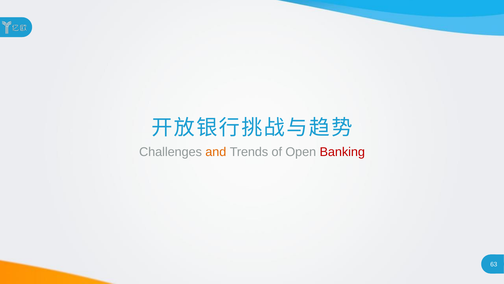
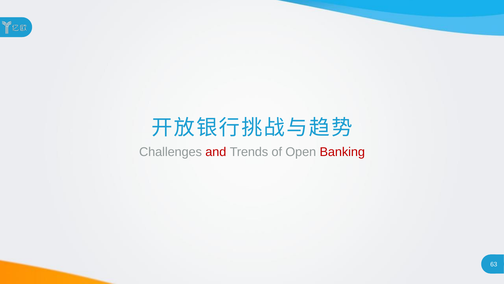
and colour: orange -> red
